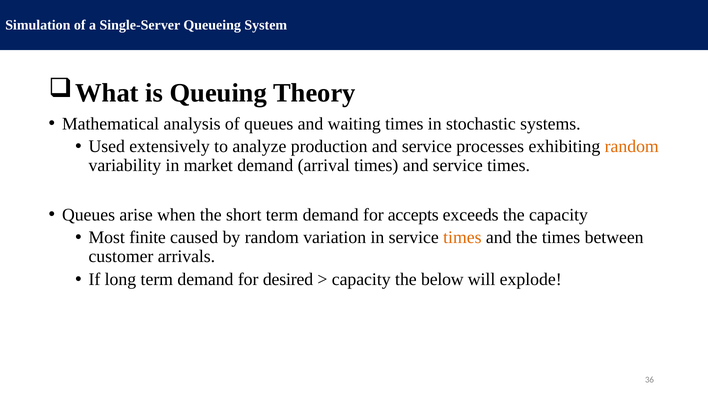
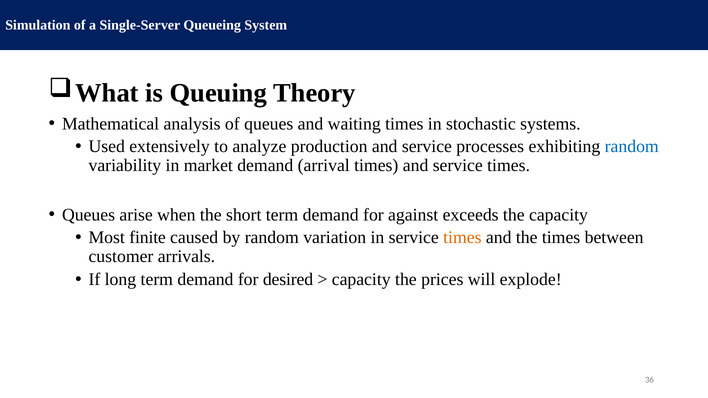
random at (632, 147) colour: orange -> blue
accepts: accepts -> against
below: below -> prices
